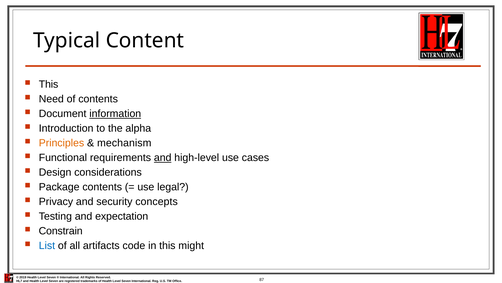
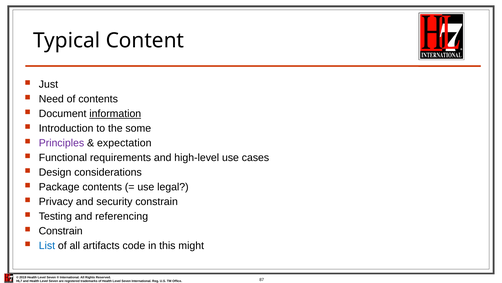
This at (49, 84): This -> Just
alpha: alpha -> some
Principles colour: orange -> purple
mechanism: mechanism -> expectation
and at (163, 157) underline: present -> none
security concepts: concepts -> constrain
expectation: expectation -> referencing
